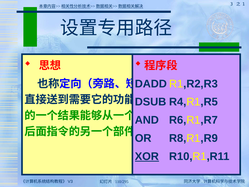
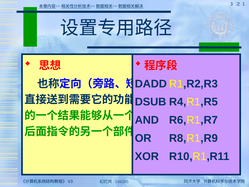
XOR underline: present -> none
